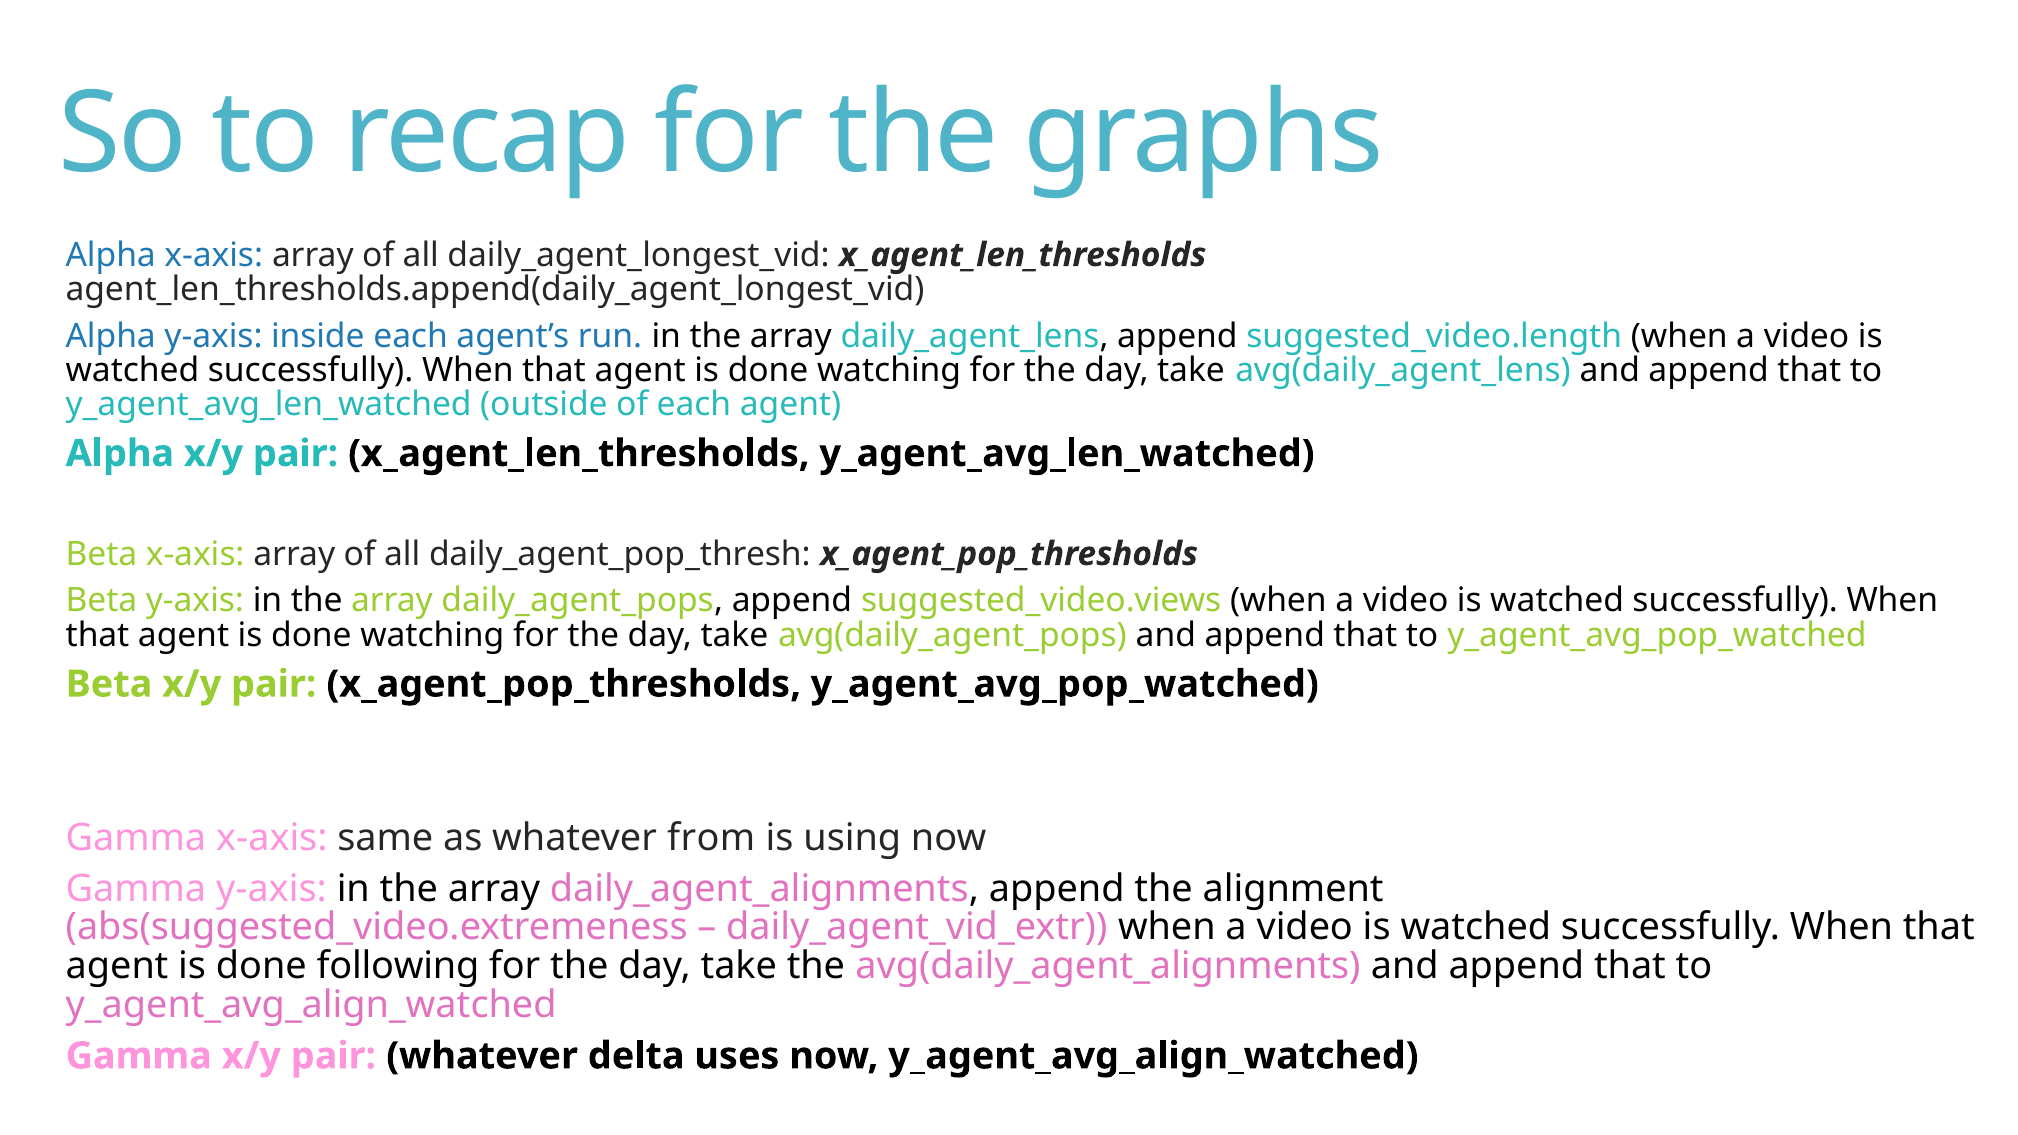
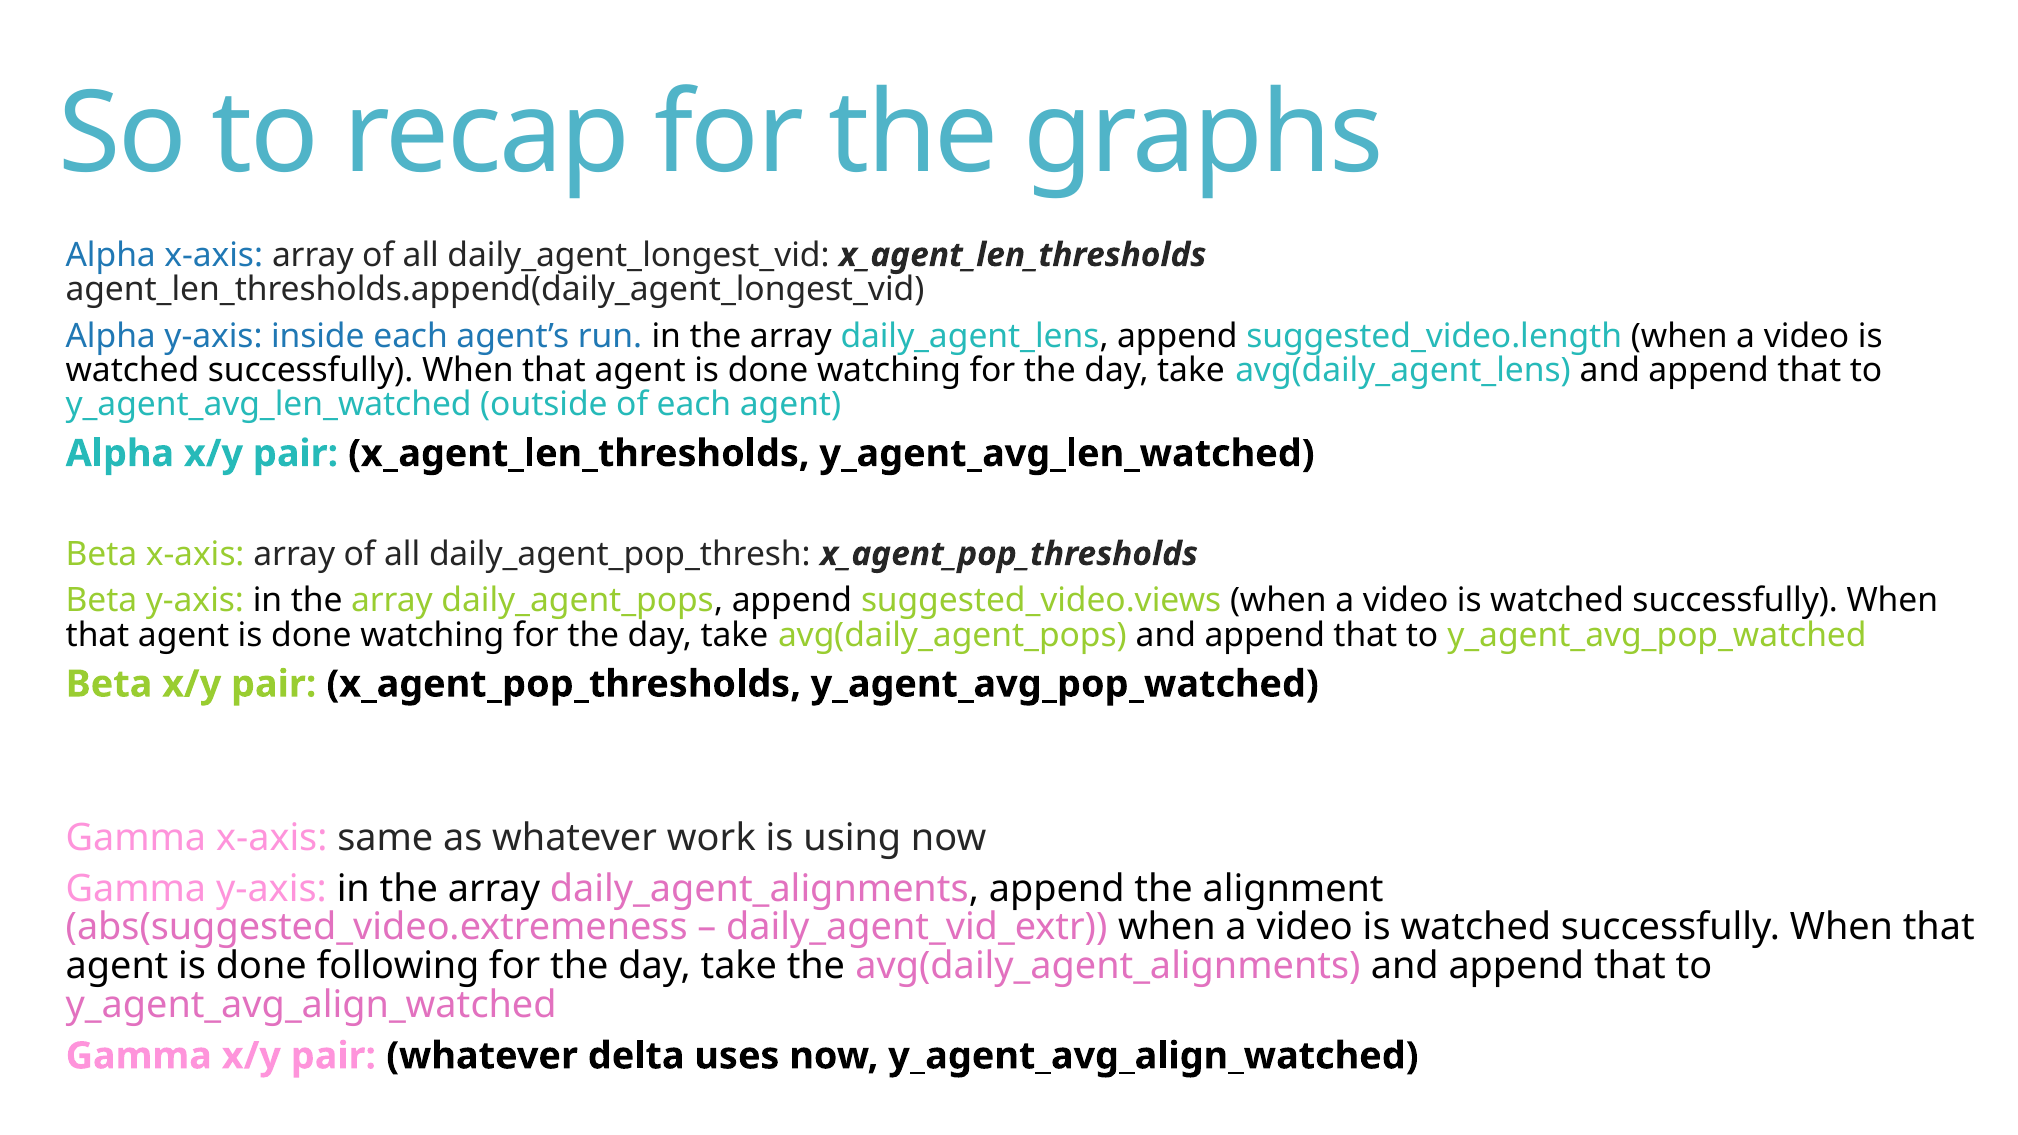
from: from -> work
